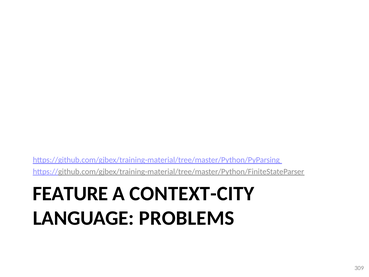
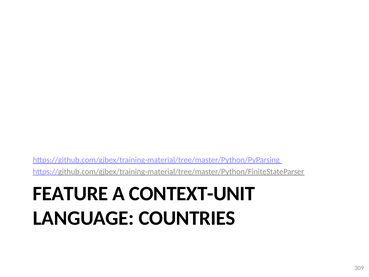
CONTEXT-CITY: CONTEXT-CITY -> CONTEXT-UNIT
PROBLEMS: PROBLEMS -> COUNTRIES
